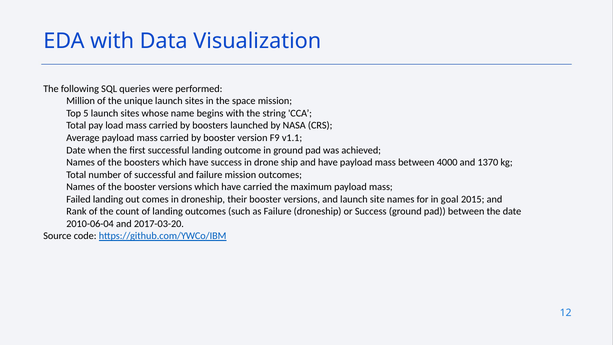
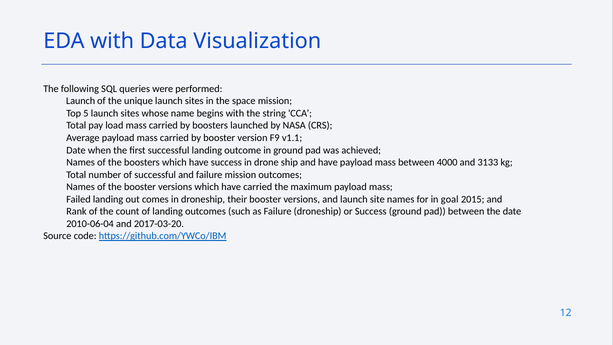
Million at (81, 101): Million -> Launch
1370: 1370 -> 3133
